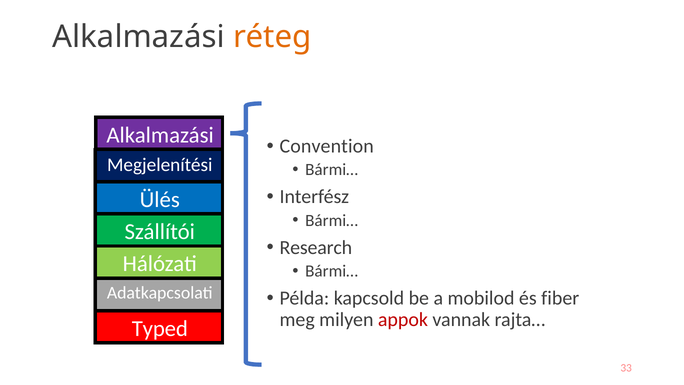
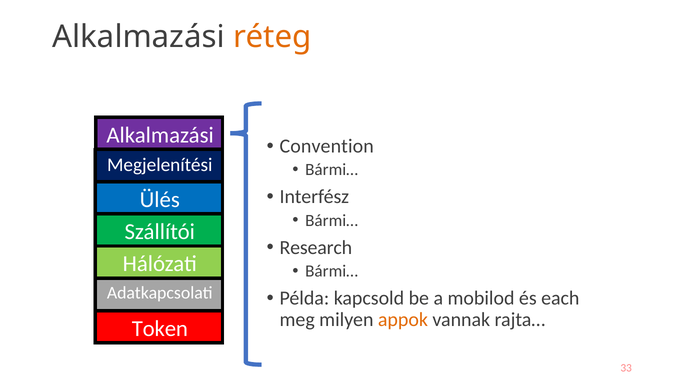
fiber: fiber -> each
appok colour: red -> orange
Typed: Typed -> Token
